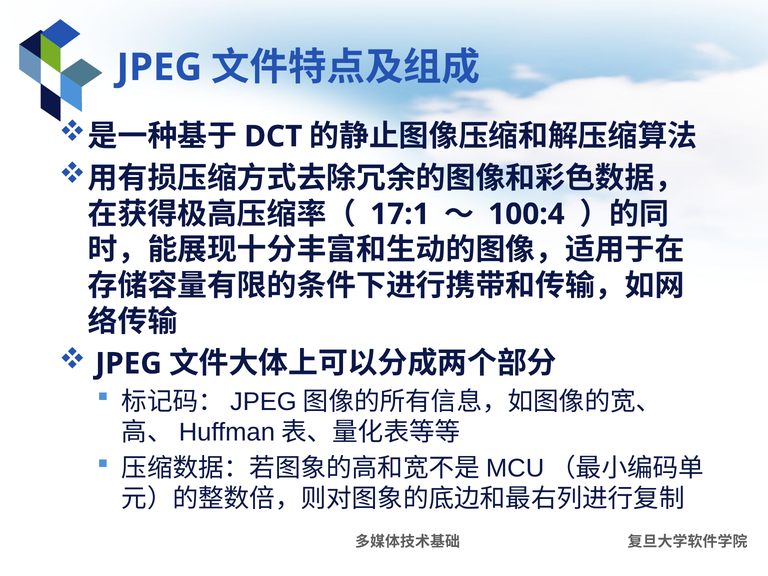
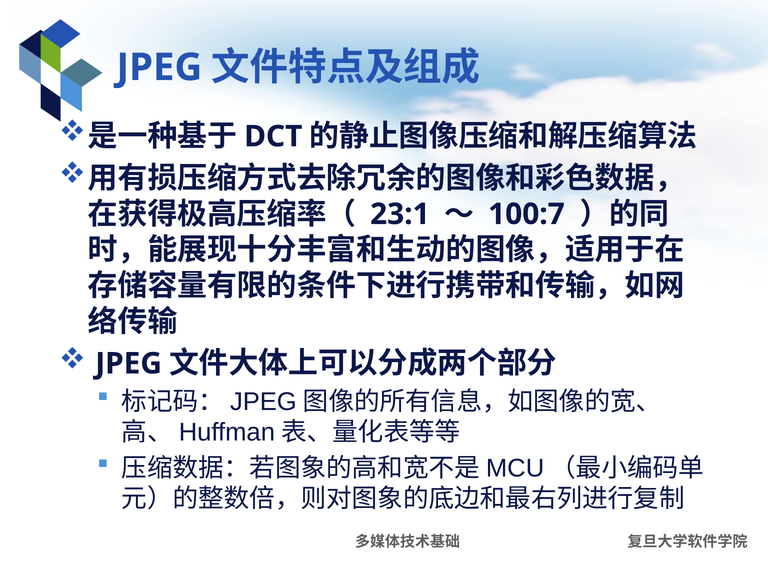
17:1: 17:1 -> 23:1
100:4: 100:4 -> 100:7
